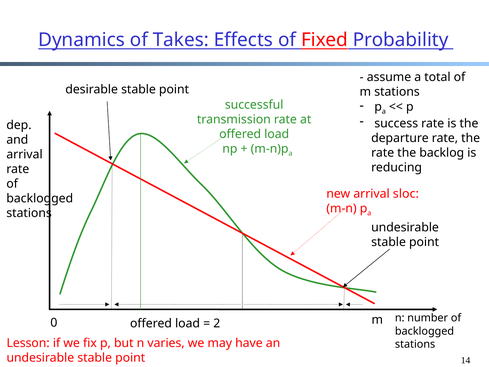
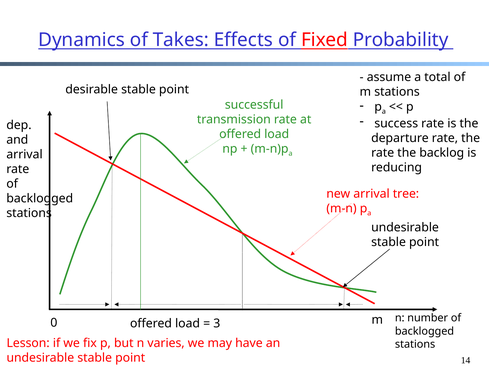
sloc: sloc -> tree
2: 2 -> 3
